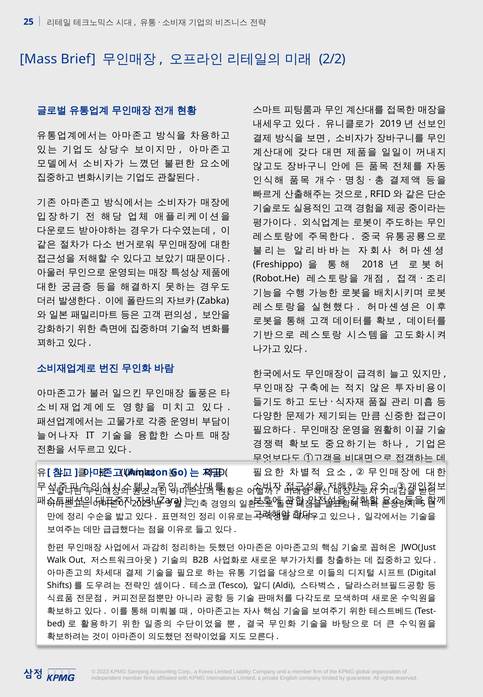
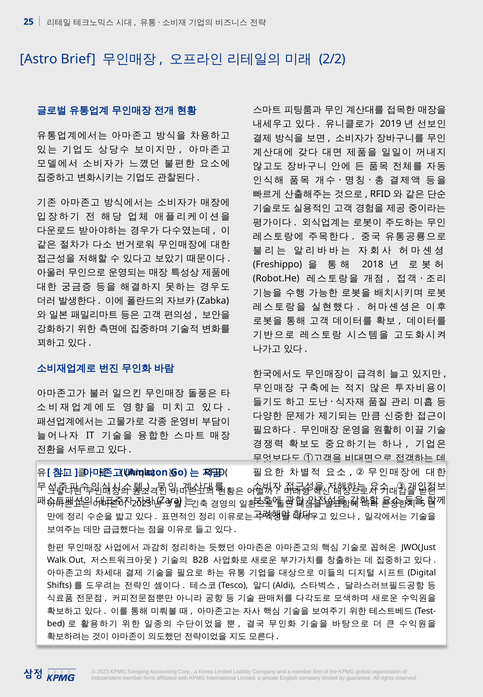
Mass: Mass -> Astro
